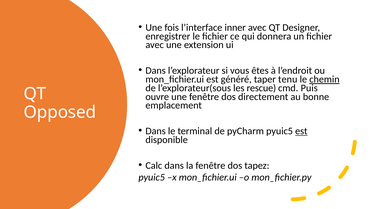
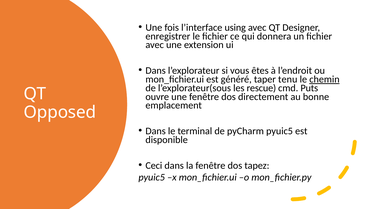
inner: inner -> using
Puis: Puis -> Puts
est at (301, 131) underline: present -> none
Calc: Calc -> Ceci
